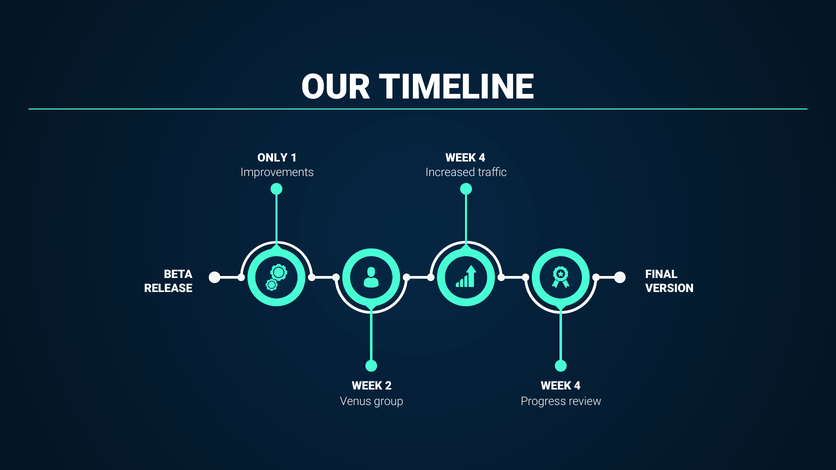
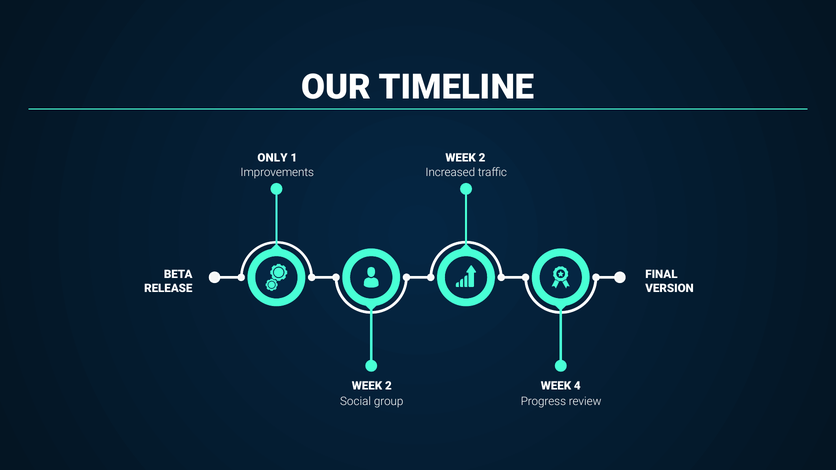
4 at (482, 158): 4 -> 2
Venus: Venus -> Social
